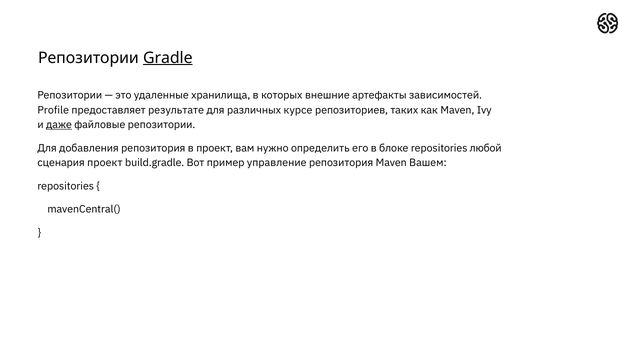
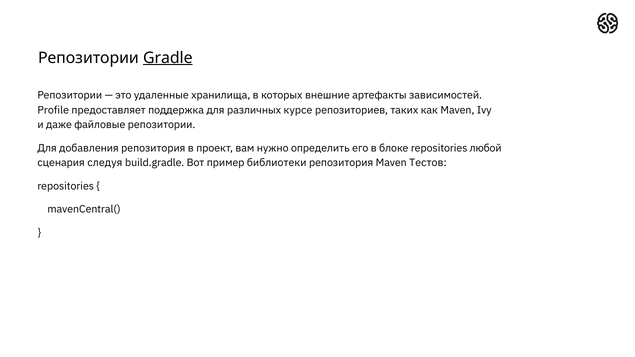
результате: результате -> поддержка
даже underline: present -> none
сценария проект: проект -> следуя
управление: управление -> библиотеки
Вашем: Вашем -> Тестов
